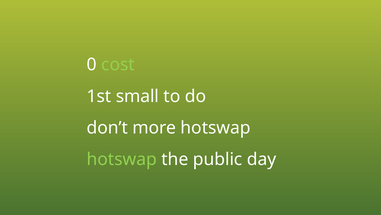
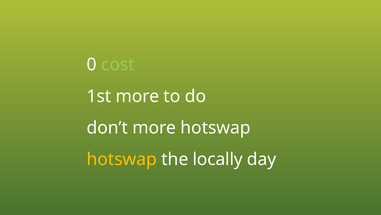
1st small: small -> more
hotswap at (122, 159) colour: light green -> yellow
public: public -> locally
